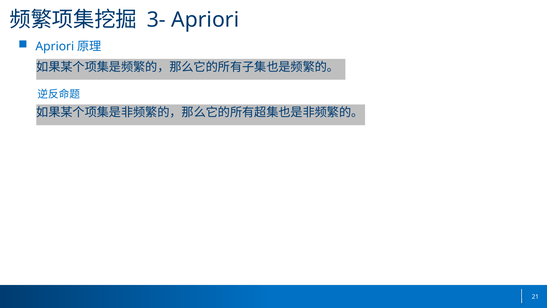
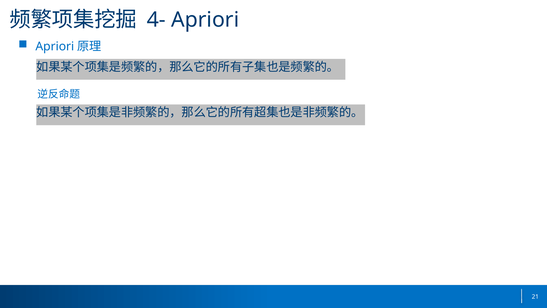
3-: 3- -> 4-
